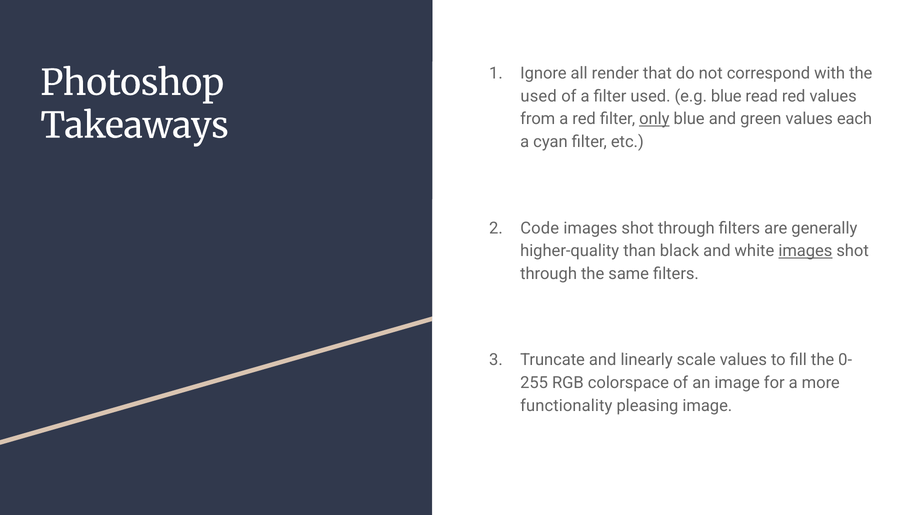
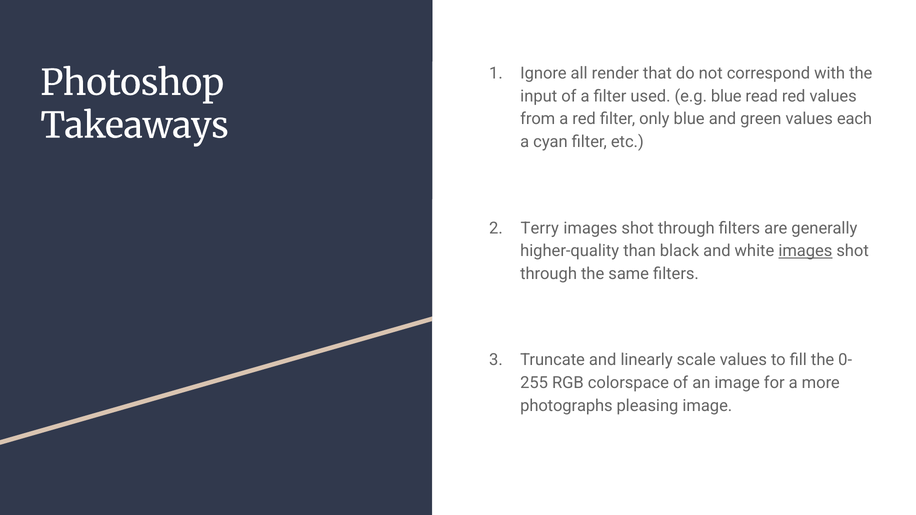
used at (539, 96): used -> input
only underline: present -> none
Code: Code -> Terry
functionality: functionality -> photographs
